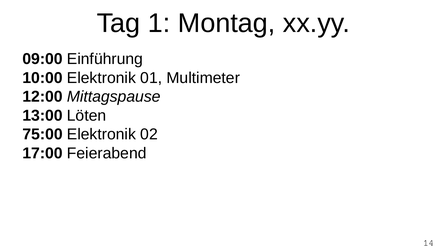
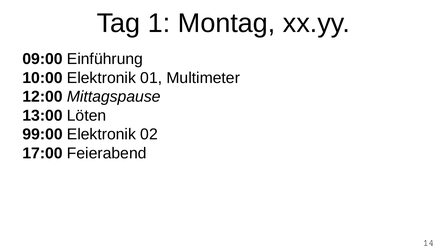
75:00: 75:00 -> 99:00
